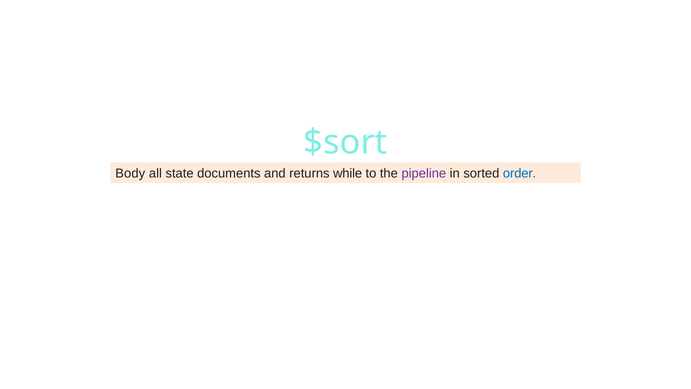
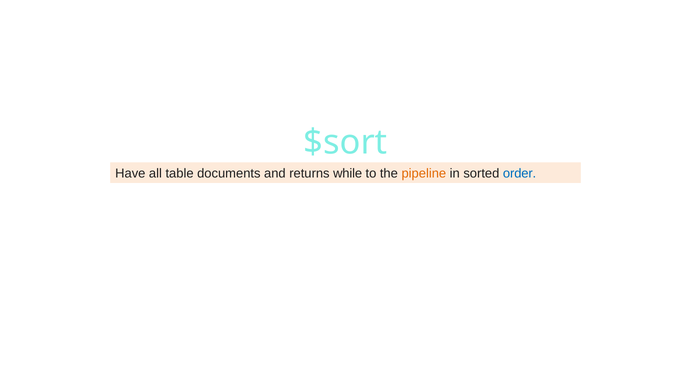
Body: Body -> Have
state: state -> table
pipeline colour: purple -> orange
